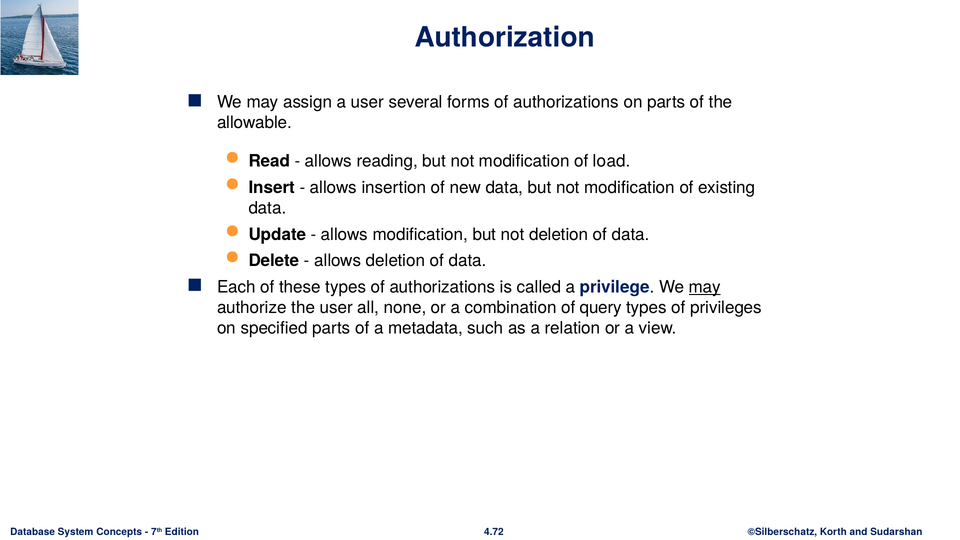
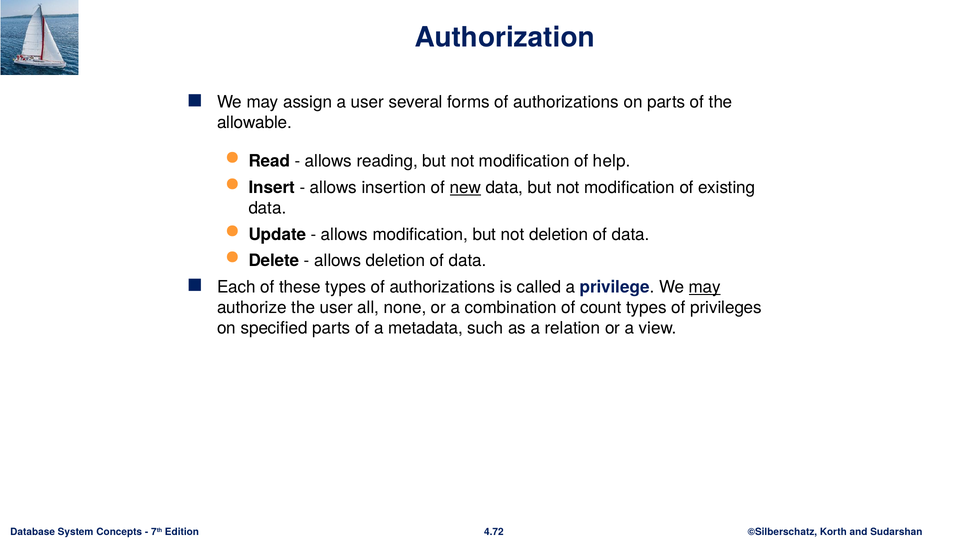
load: load -> help
new underline: none -> present
query: query -> count
